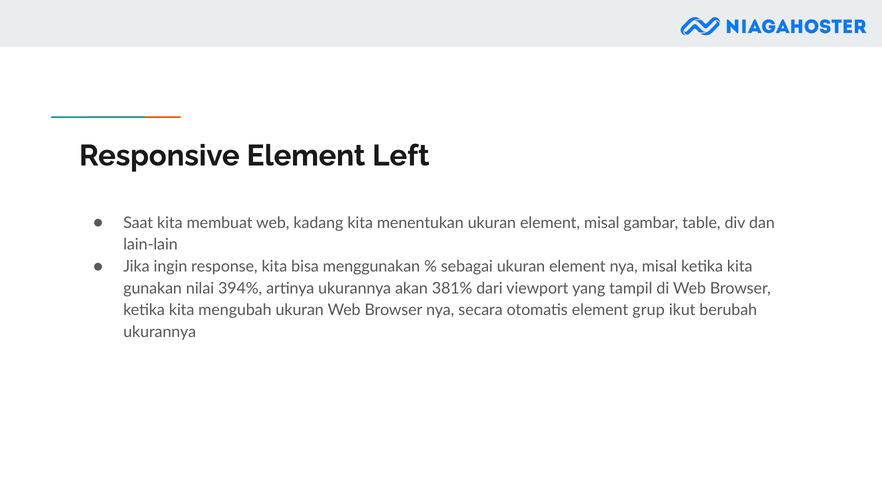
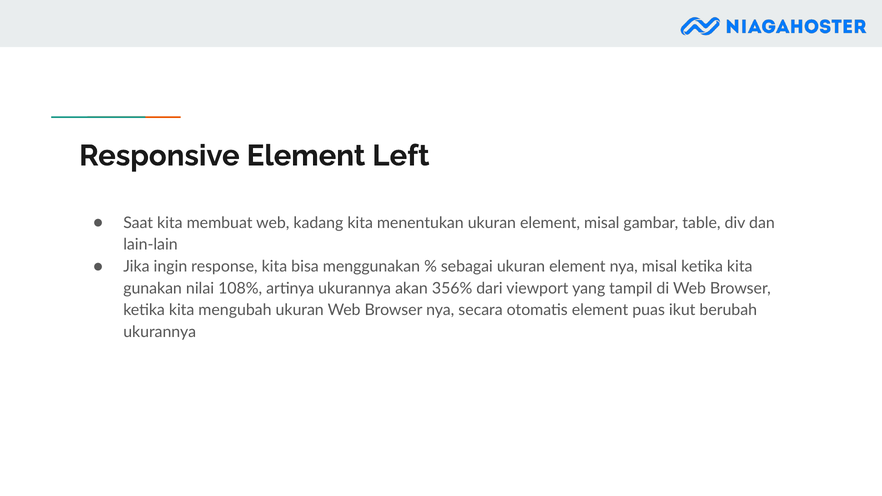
394%: 394% -> 108%
381%: 381% -> 356%
grup: grup -> puas
